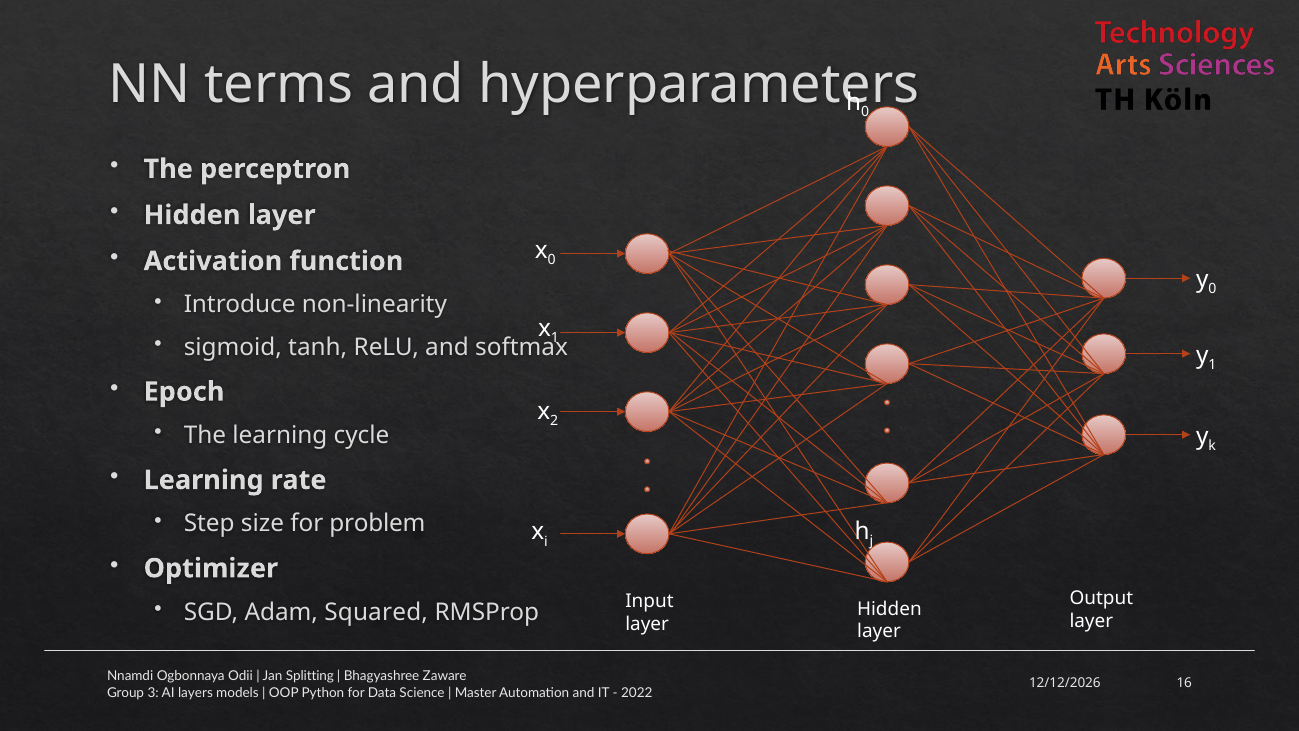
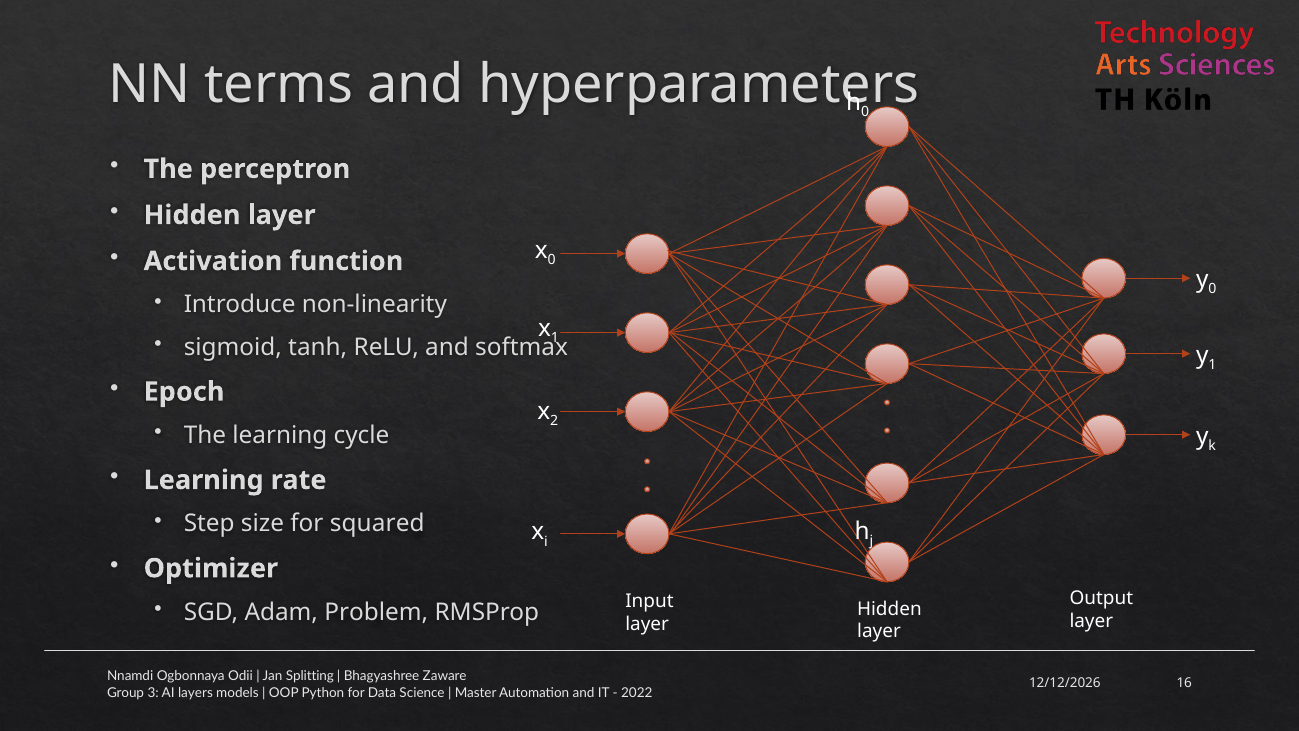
problem: problem -> squared
Squared: Squared -> Problem
